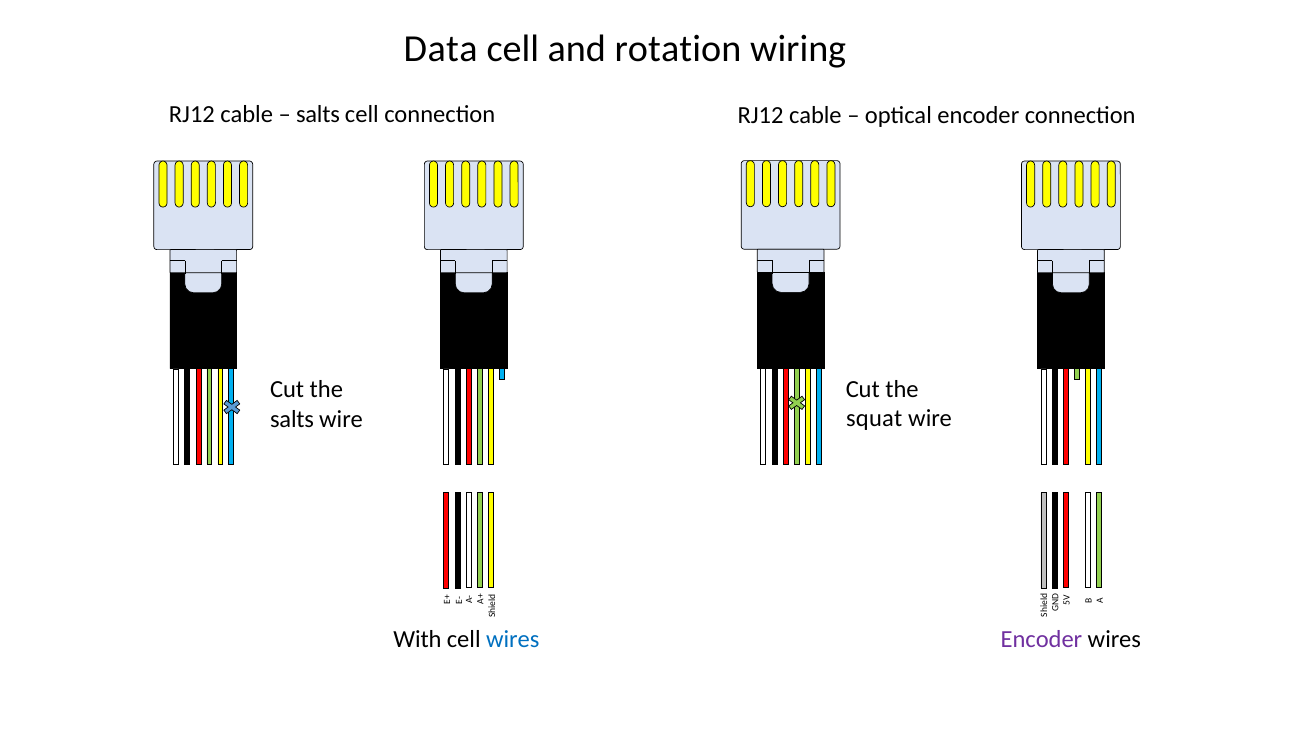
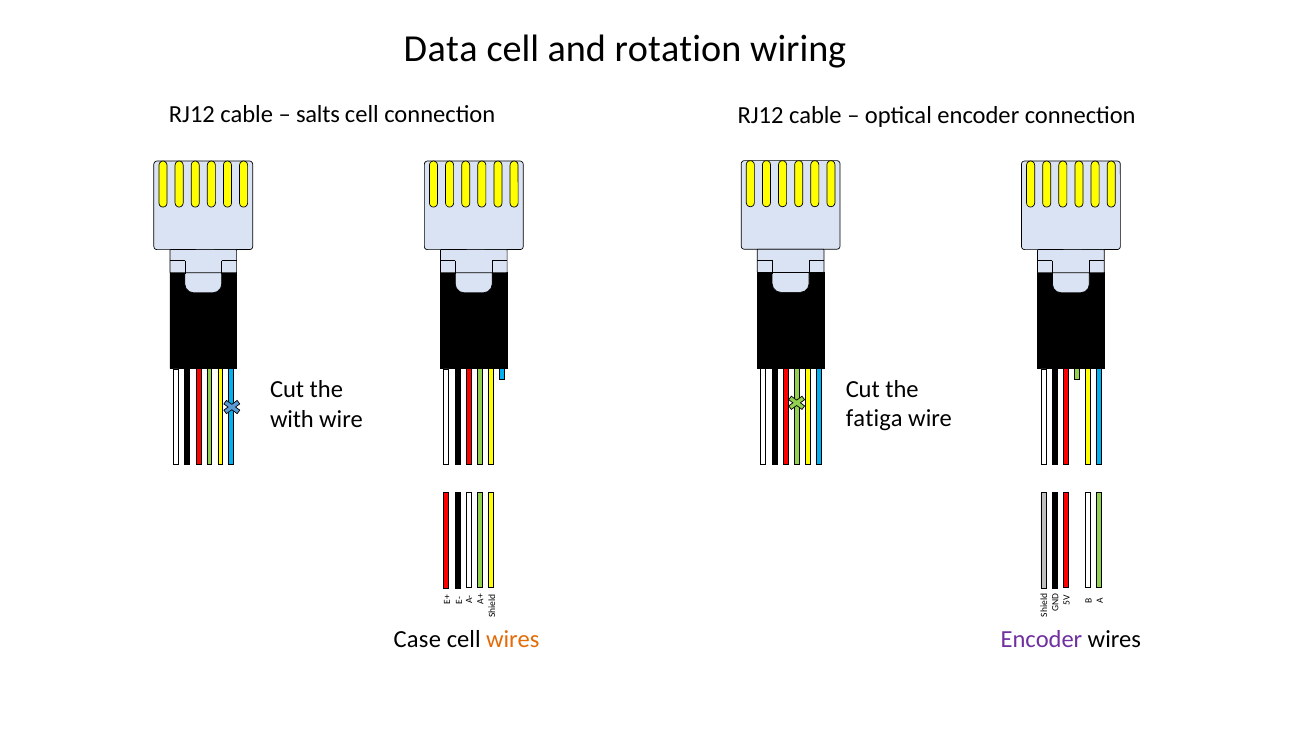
squat: squat -> fatiga
salts at (292, 419): salts -> with
With: With -> Case
wires at (513, 640) colour: blue -> orange
